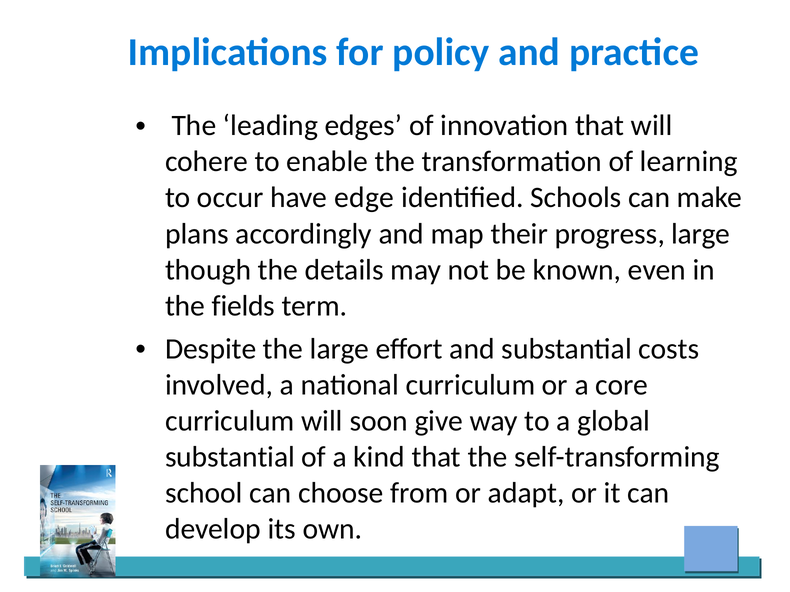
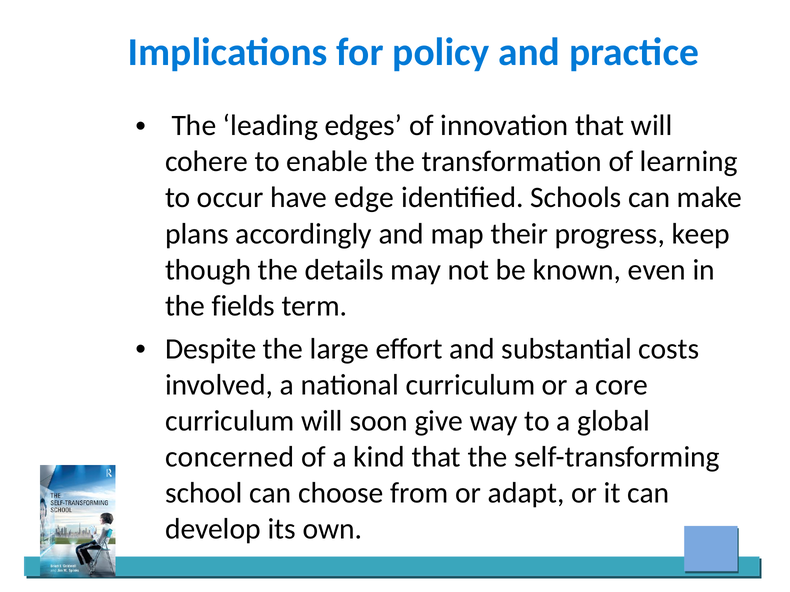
progress large: large -> keep
substantial at (230, 457): substantial -> concerned
